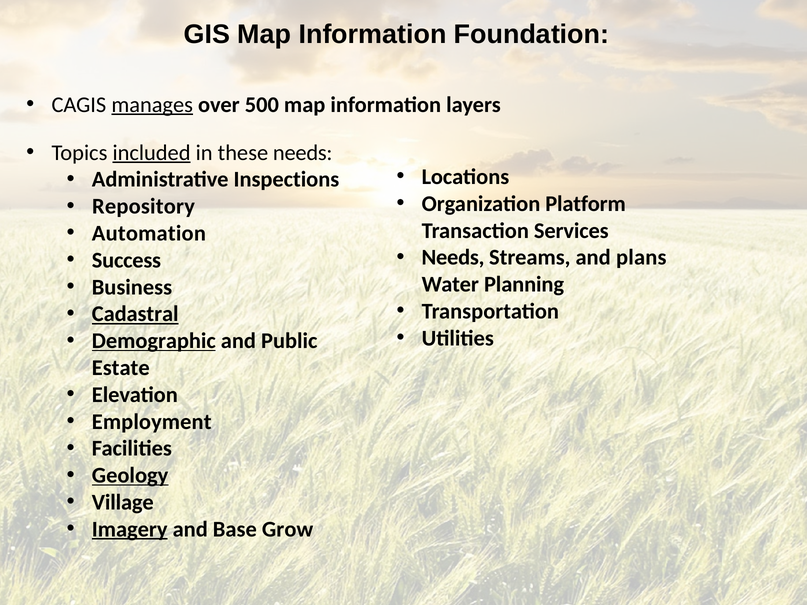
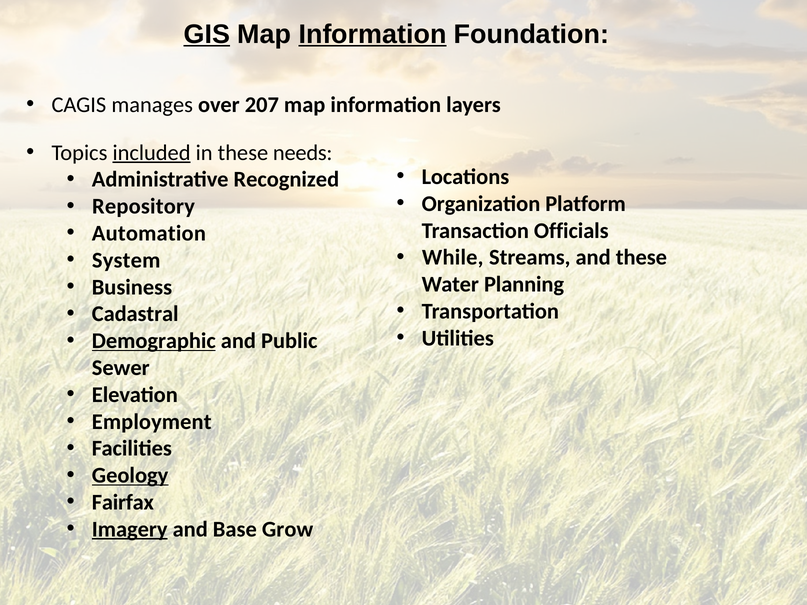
GIS underline: none -> present
Information at (373, 34) underline: none -> present
manages underline: present -> none
500: 500 -> 207
Inspections: Inspections -> Recognized
Services: Services -> Officials
Needs at (453, 258): Needs -> While
and plans: plans -> these
Success: Success -> System
Cadastral underline: present -> none
Estate: Estate -> Sewer
Village: Village -> Fairfax
